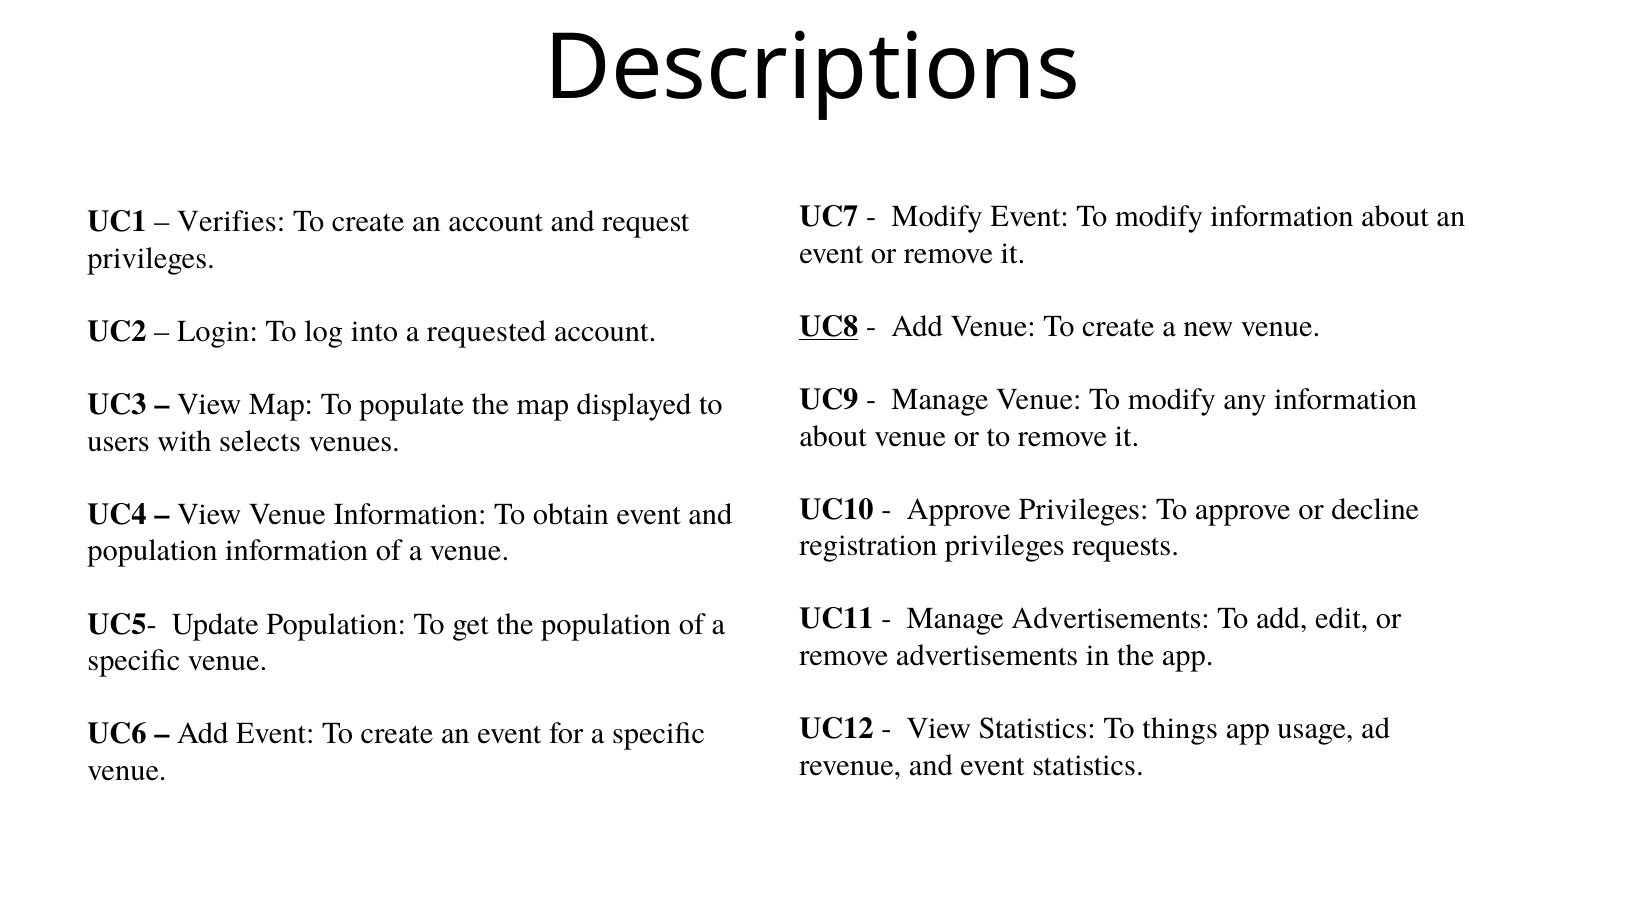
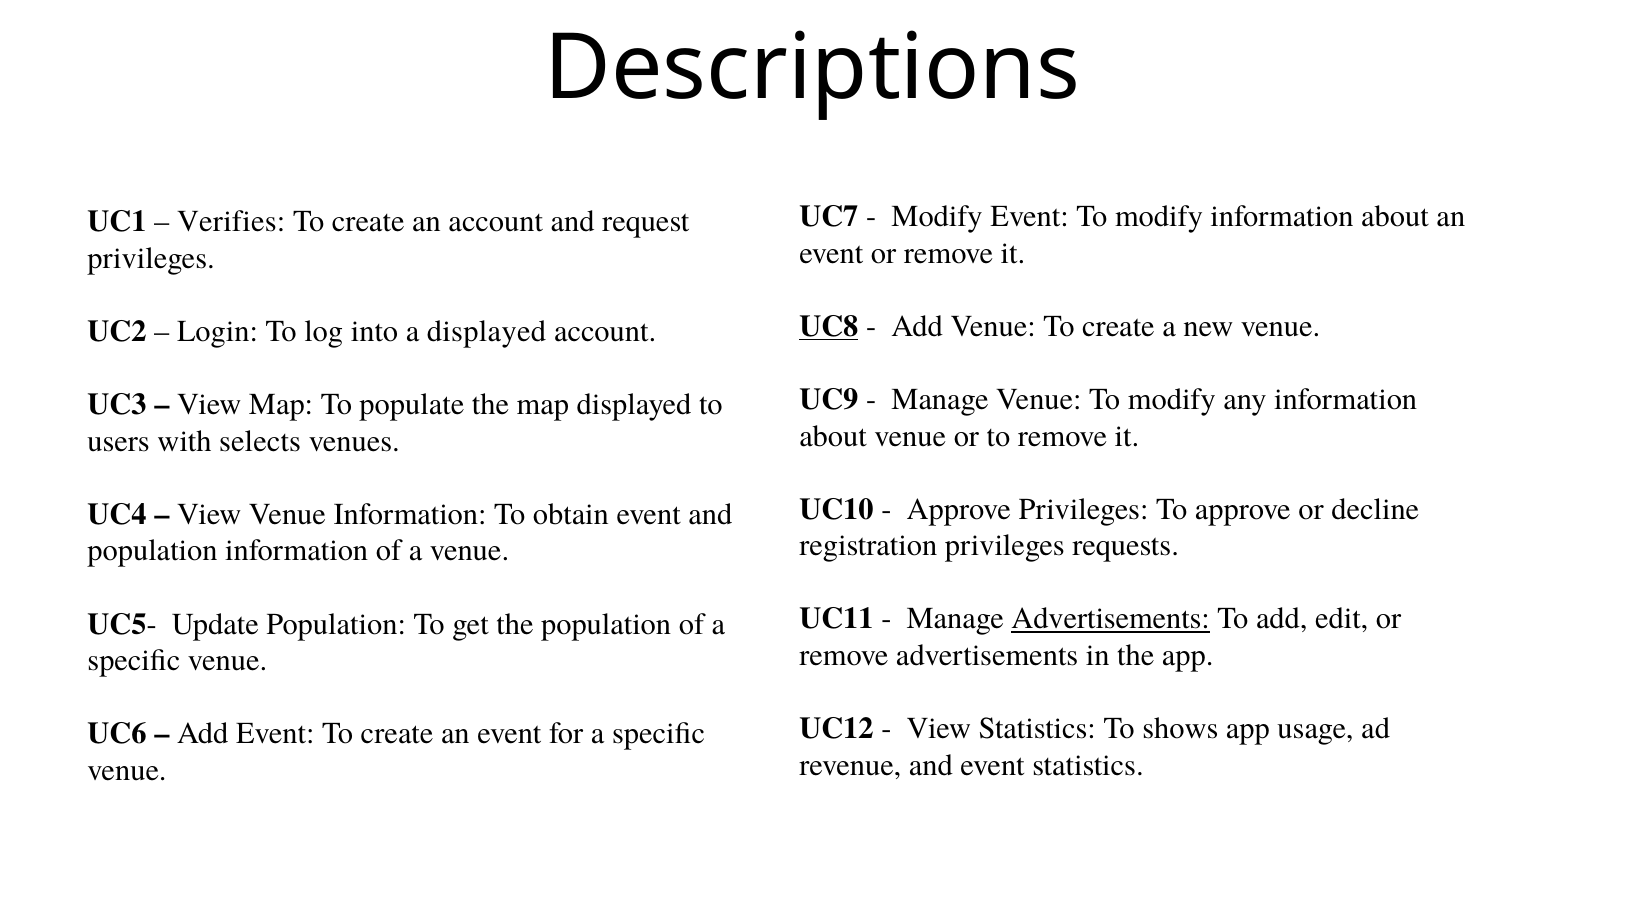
a requested: requested -> displayed
Advertisements at (1111, 619) underline: none -> present
things: things -> shows
